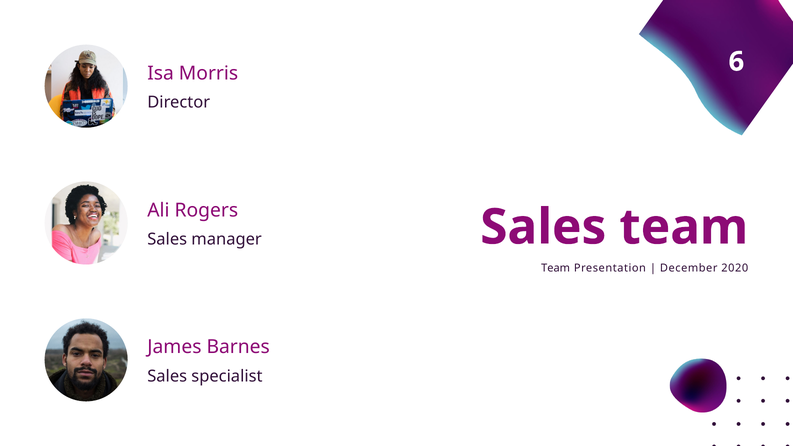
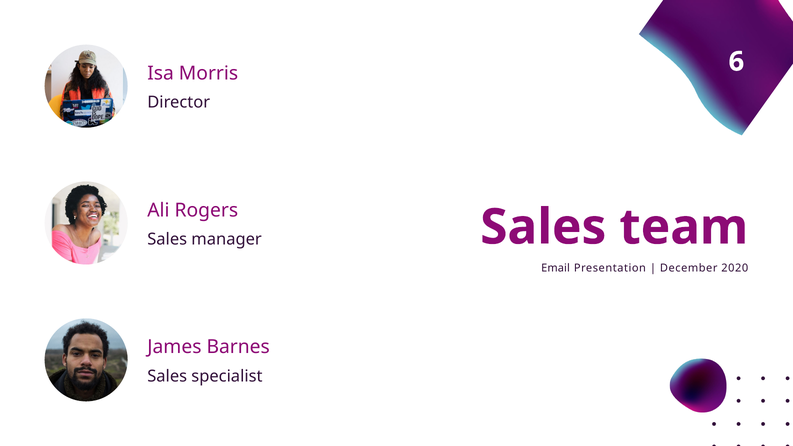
Team at (556, 268): Team -> Email
